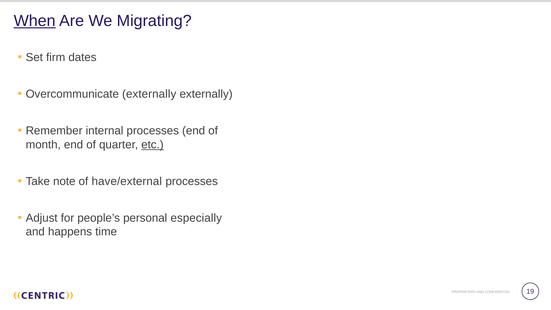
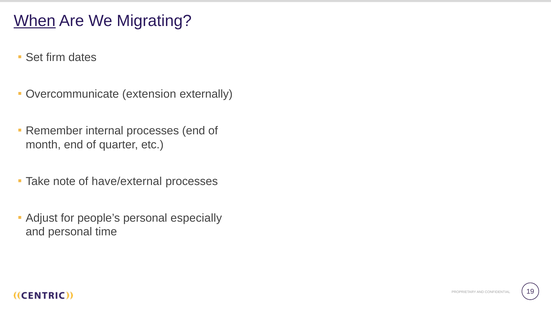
Overcommunicate externally: externally -> extension
etc underline: present -> none
and happens: happens -> personal
